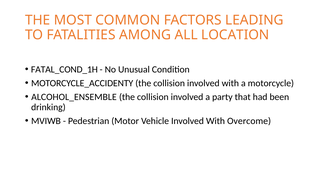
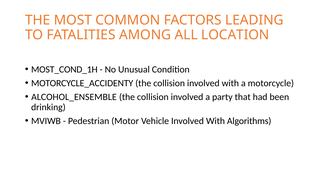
FATAL_COND_1H: FATAL_COND_1H -> MOST_COND_1H
Overcome: Overcome -> Algorithms
